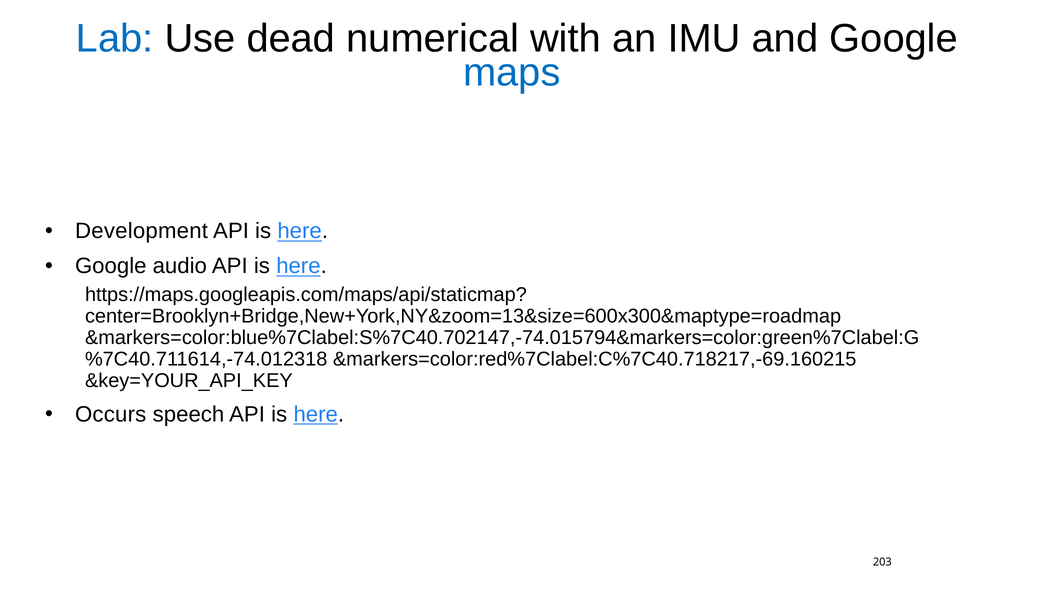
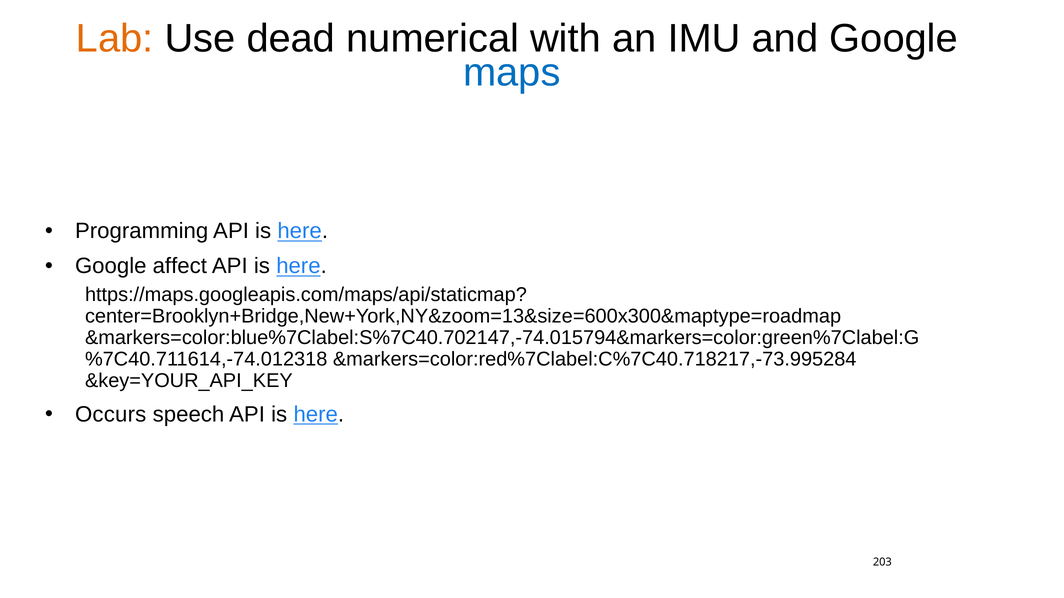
Lab colour: blue -> orange
Development: Development -> Programming
audio: audio -> affect
&markers=color:red%7Clabel:C%7C40.718217,-69.160215: &markers=color:red%7Clabel:C%7C40.718217,-69.160215 -> &markers=color:red%7Clabel:C%7C40.718217,-73.995284
